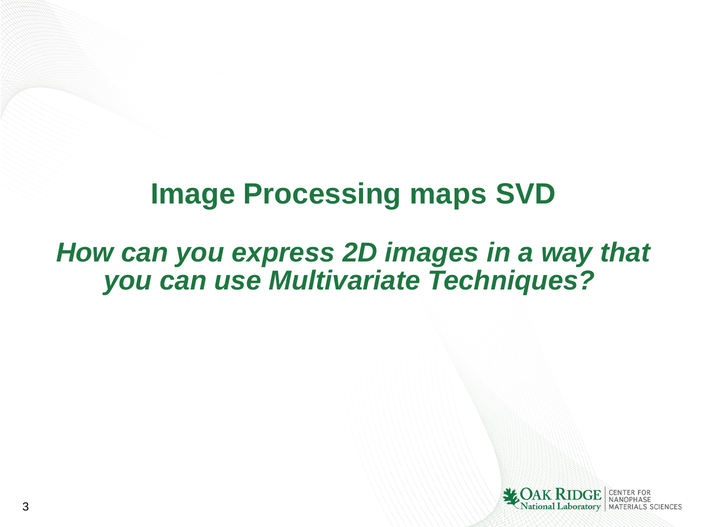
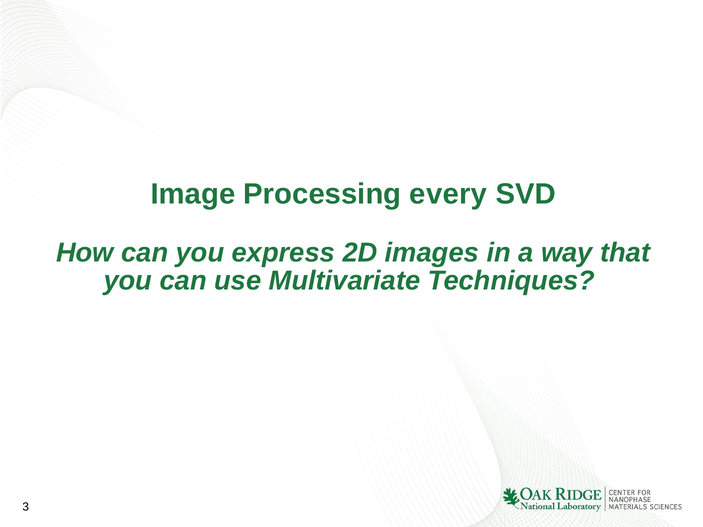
maps: maps -> every
